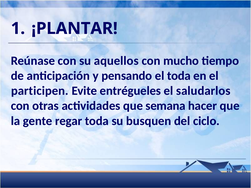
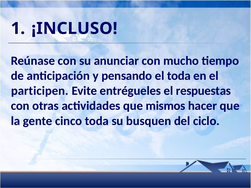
¡PLANTAR: ¡PLANTAR -> ¡INCLUSO
aquellos: aquellos -> anunciar
saludarlos: saludarlos -> respuestas
semana: semana -> mismos
regar: regar -> cinco
